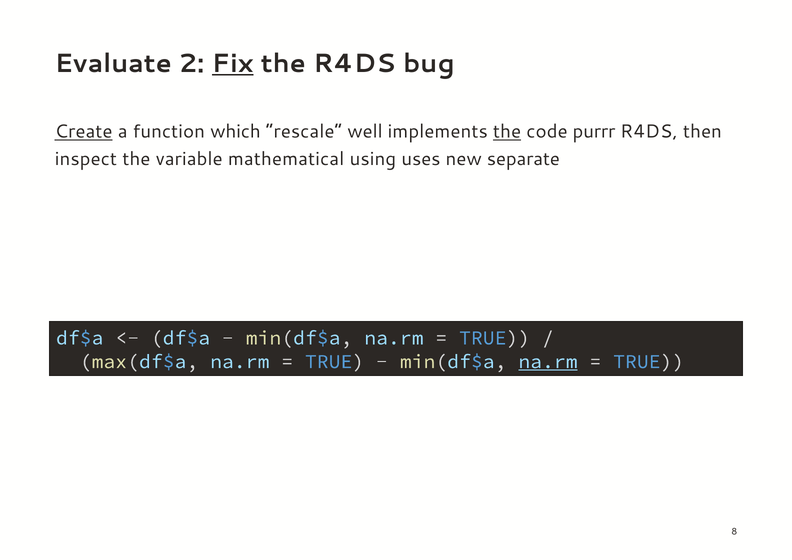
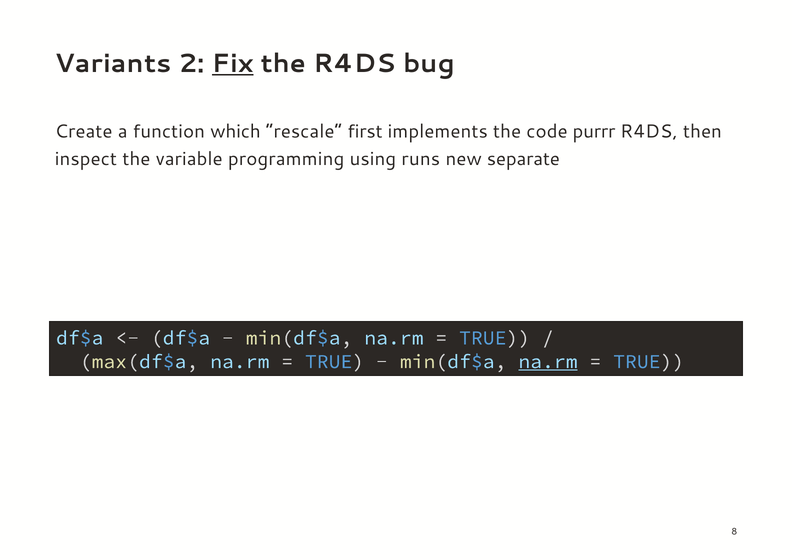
Evaluate: Evaluate -> Variants
Create underline: present -> none
well: well -> first
the at (507, 132) underline: present -> none
mathematical: mathematical -> programming
uses: uses -> runs
